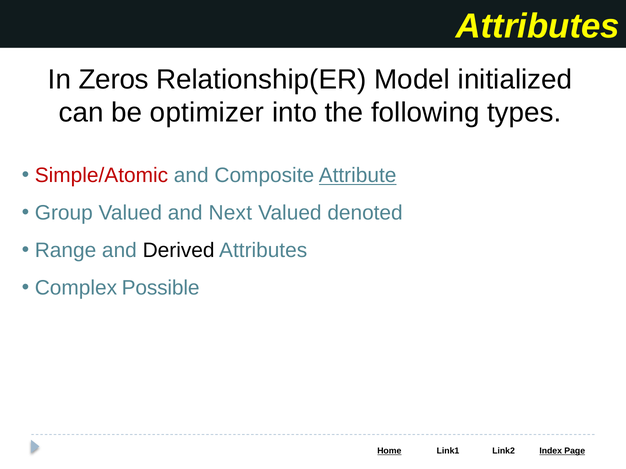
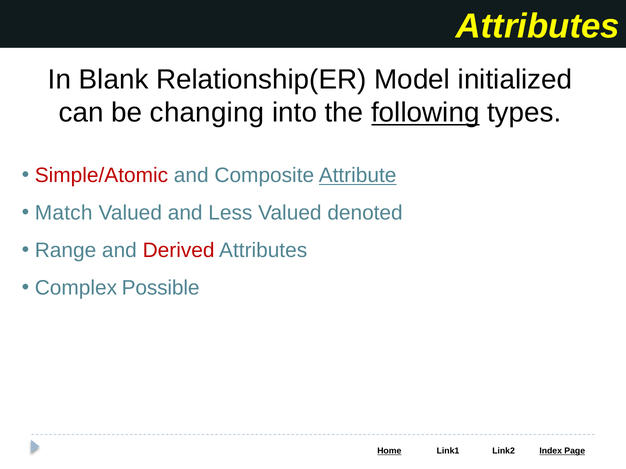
Zeros: Zeros -> Blank
optimizer: optimizer -> changing
following underline: none -> present
Group: Group -> Match
Next: Next -> Less
Derived colour: black -> red
